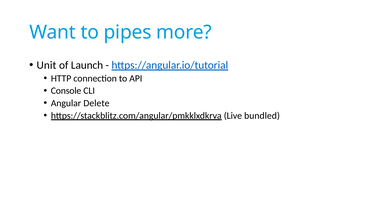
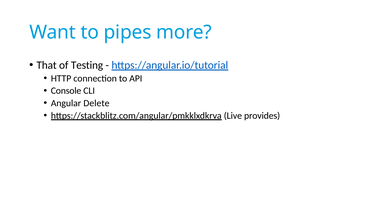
Unit: Unit -> That
Launch: Launch -> Testing
bundled: bundled -> provides
